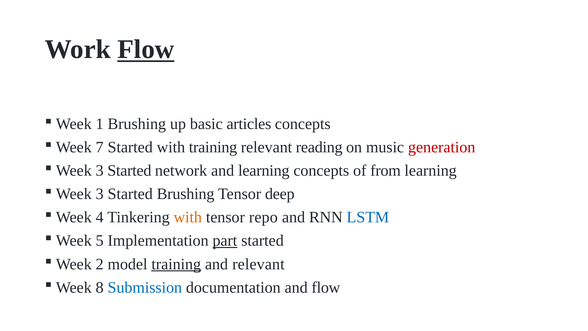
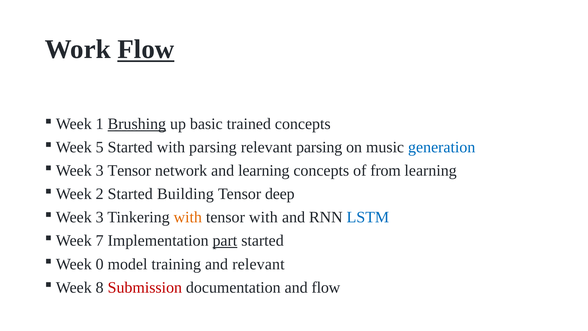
Brushing at (137, 124) underline: none -> present
articles: articles -> trained
7: 7 -> 5
with training: training -> parsing
relevant reading: reading -> parsing
generation colour: red -> blue
Started at (129, 171): Started -> Tensor
3 at (100, 194): 3 -> 2
Started Brushing: Brushing -> Building
4 at (100, 217): 4 -> 3
tensor repo: repo -> with
5: 5 -> 7
2: 2 -> 0
training at (176, 264) underline: present -> none
Submission colour: blue -> red
